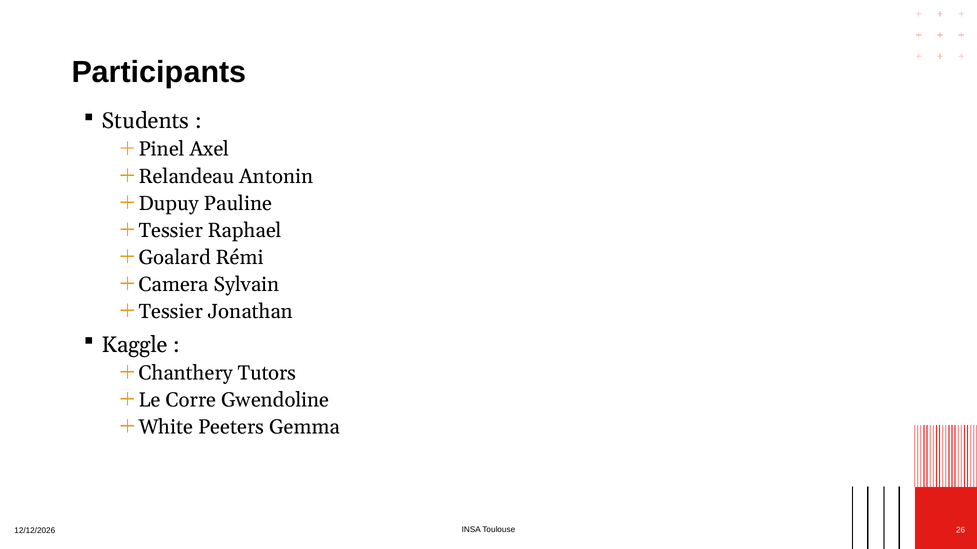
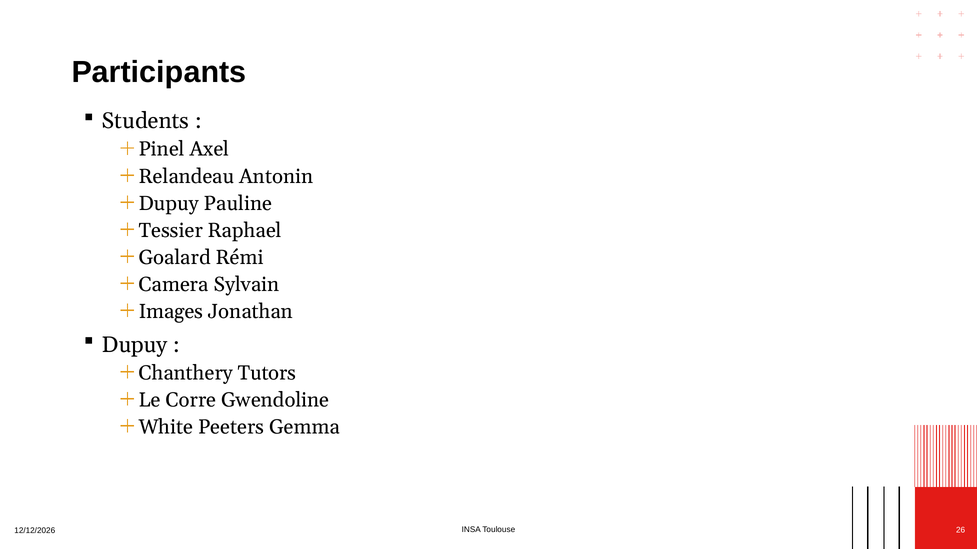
Tessier at (171, 312): Tessier -> Images
Kaggle at (135, 345): Kaggle -> Dupuy
